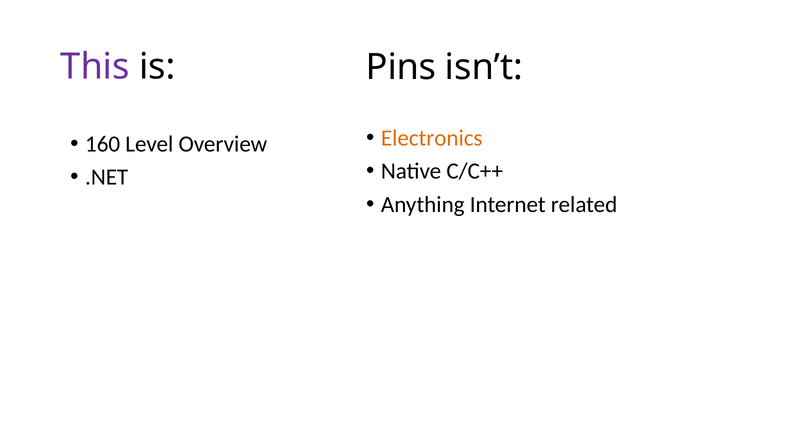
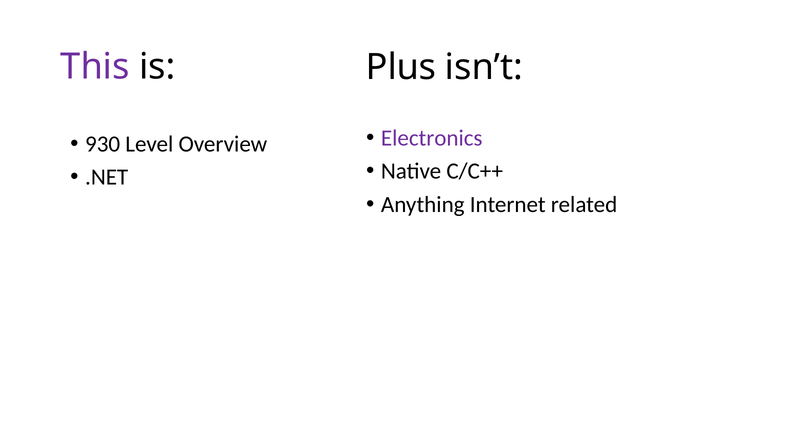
Pins: Pins -> Plus
Electronics colour: orange -> purple
160: 160 -> 930
